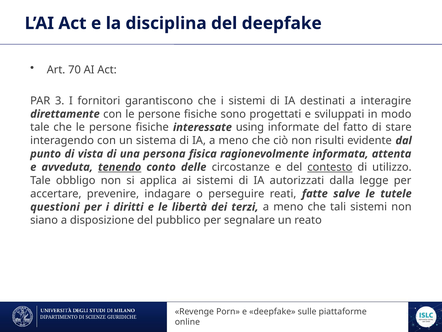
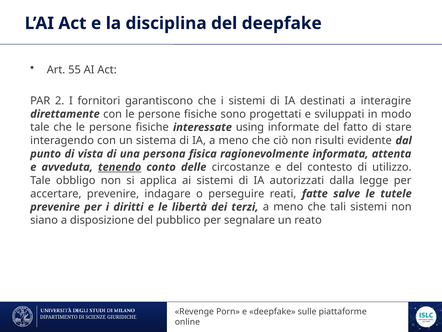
70: 70 -> 55
3: 3 -> 2
contesto underline: present -> none
questioni at (55, 207): questioni -> prevenire
